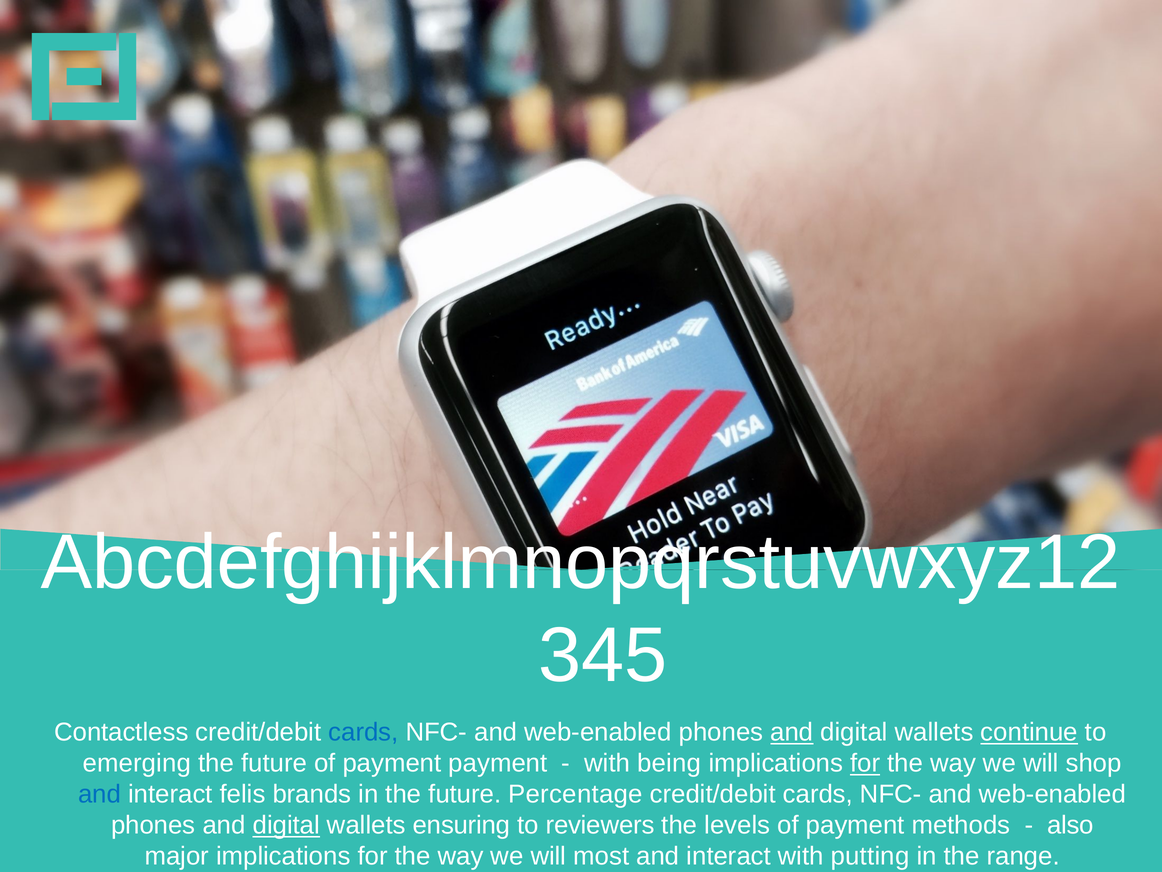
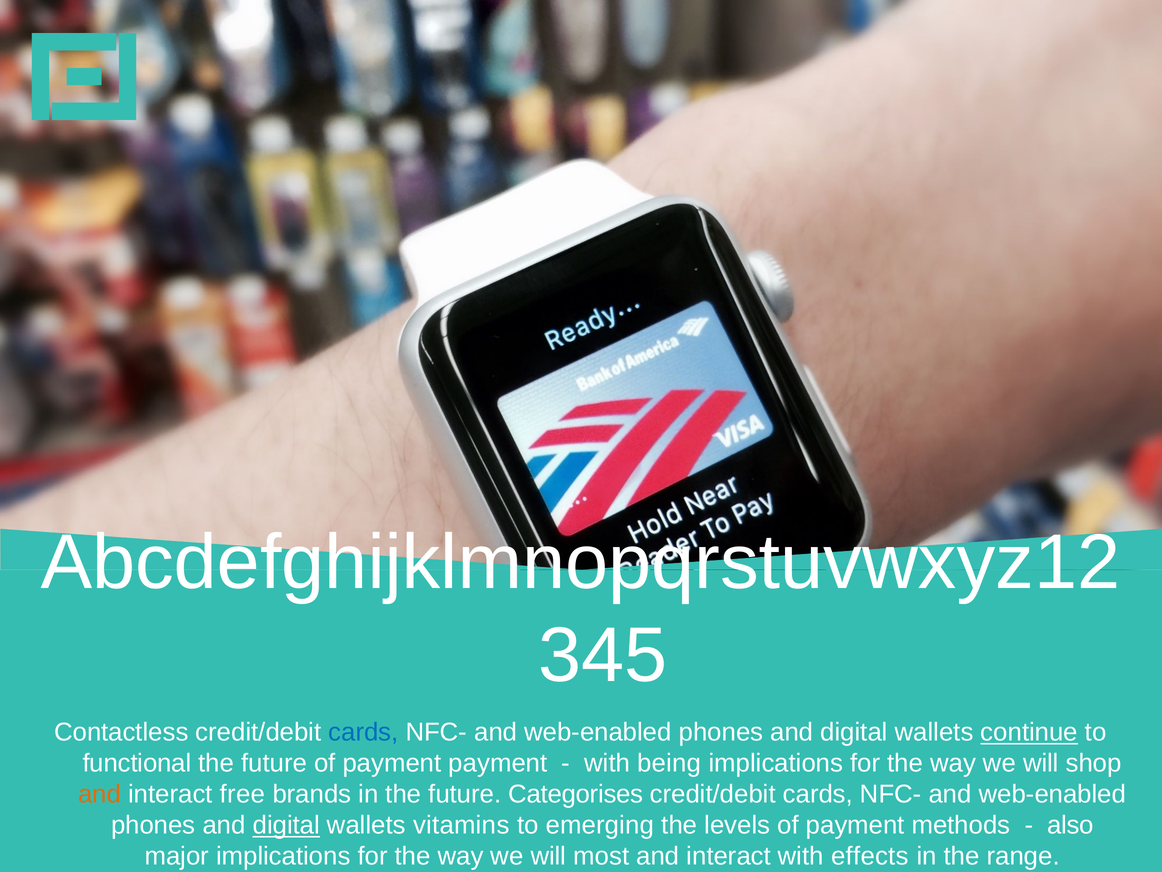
and at (792, 732) underline: present -> none
emerging: emerging -> functional
for at (865, 763) underline: present -> none
and at (100, 794) colour: blue -> orange
felis: felis -> free
Percentage: Percentage -> Categorises
ensuring: ensuring -> vitamins
reviewers: reviewers -> emerging
putting: putting -> effects
